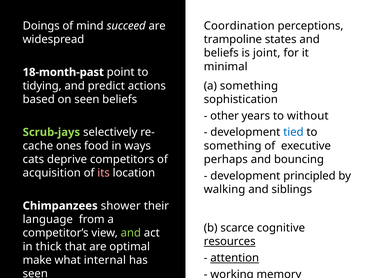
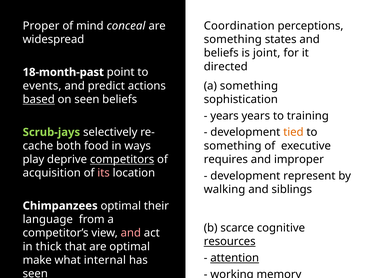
Doings: Doings -> Proper
succeed: succeed -> conceal
trampoline at (233, 39): trampoline -> something
minimal: minimal -> directed
tidying: tidying -> events
based underline: none -> present
other at (225, 116): other -> years
without: without -> training
tied colour: blue -> orange
ones: ones -> both
cats: cats -> play
competitors underline: none -> present
perhaps: perhaps -> requires
bouncing: bouncing -> improper
principled: principled -> represent
Chimpanzees shower: shower -> optimal
and at (131, 233) colour: light green -> pink
